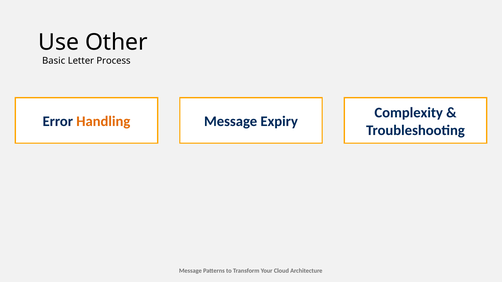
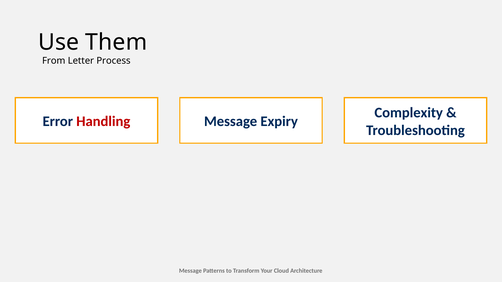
Other: Other -> Them
Basic: Basic -> From
Handling colour: orange -> red
